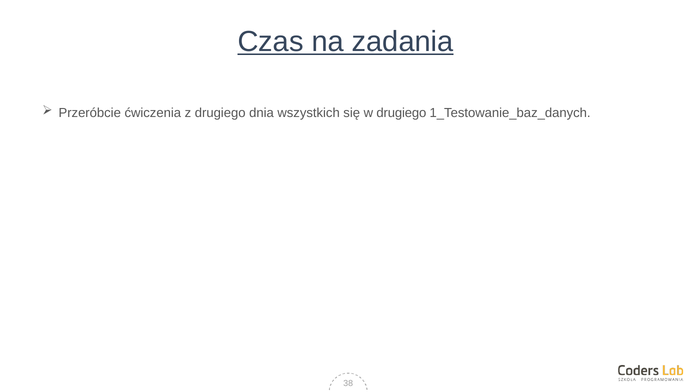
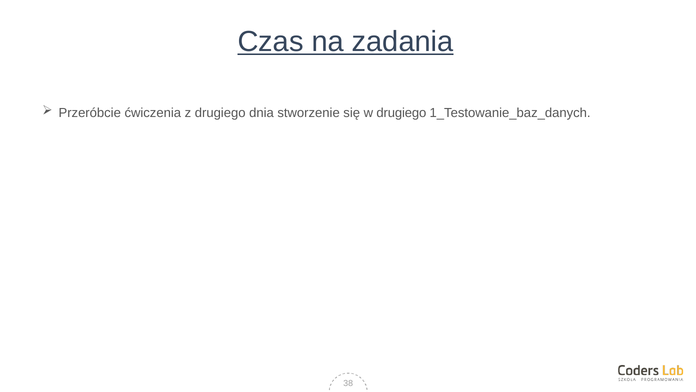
wszystkich: wszystkich -> stworzenie
